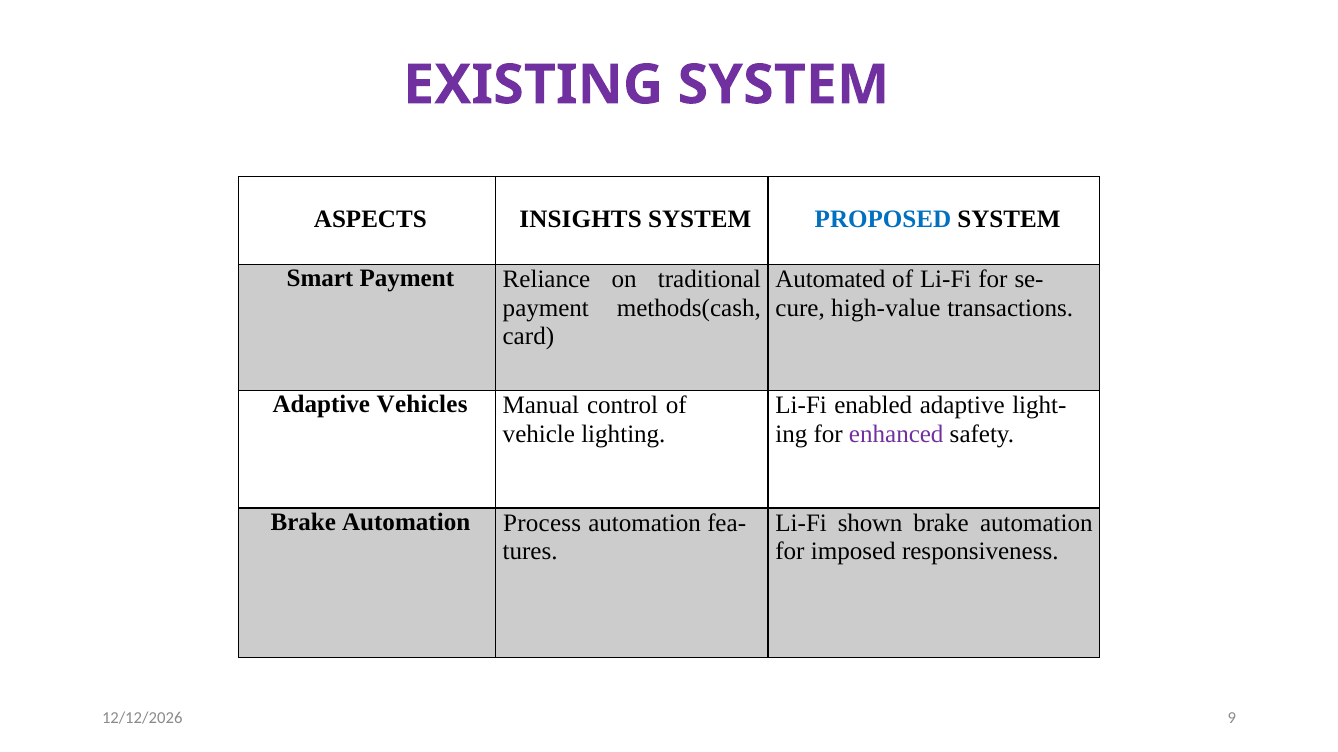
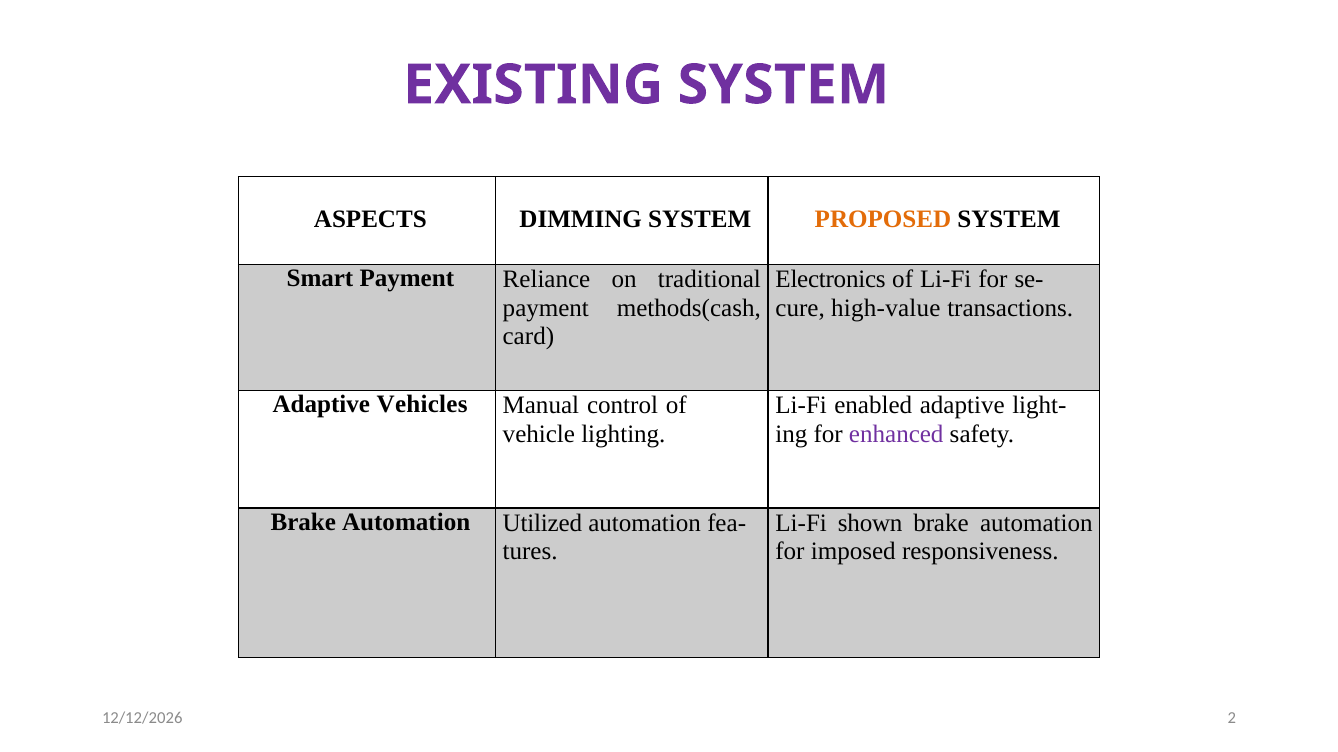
INSIGHTS: INSIGHTS -> DIMMING
PROPOSED colour: blue -> orange
Automated: Automated -> Electronics
Process: Process -> Utilized
9: 9 -> 2
